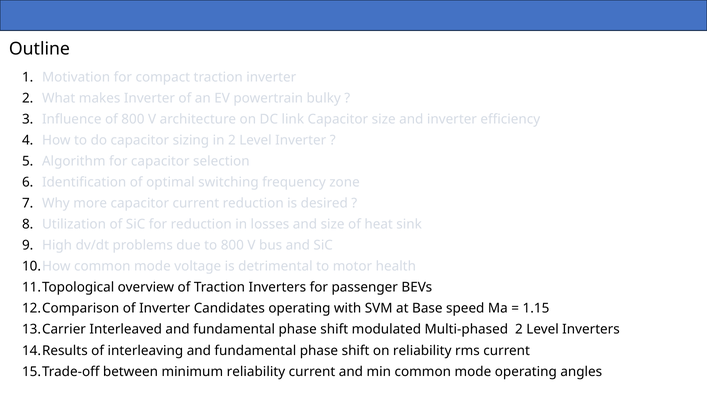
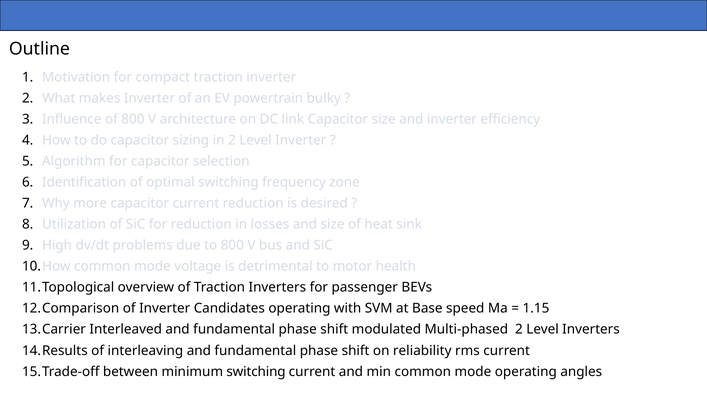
minimum reliability: reliability -> switching
